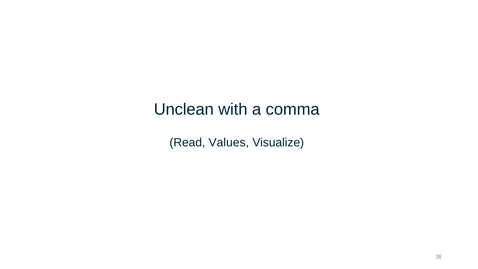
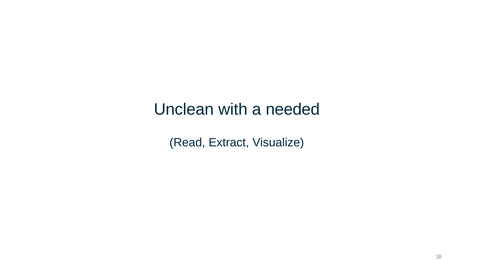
comma: comma -> needed
Values: Values -> Extract
